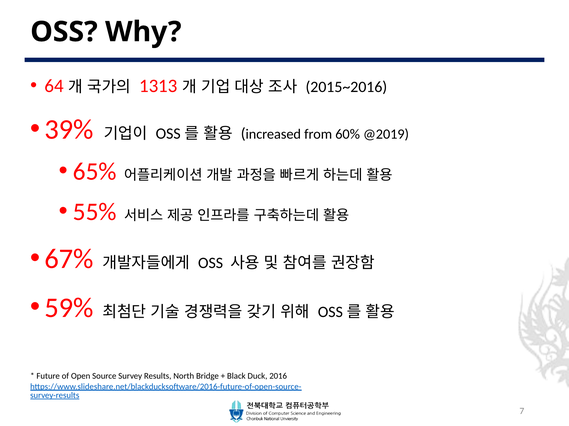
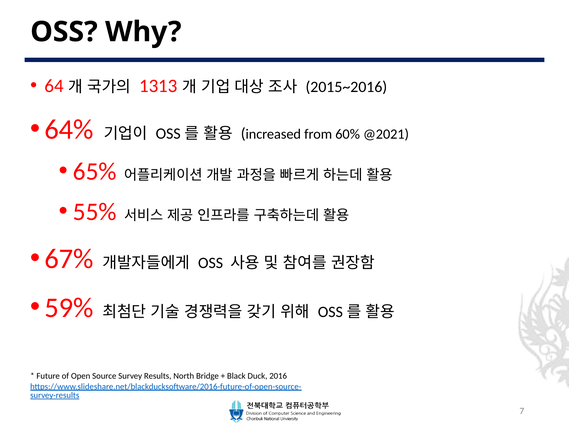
39%: 39% -> 64%
@2019: @2019 -> @2021
